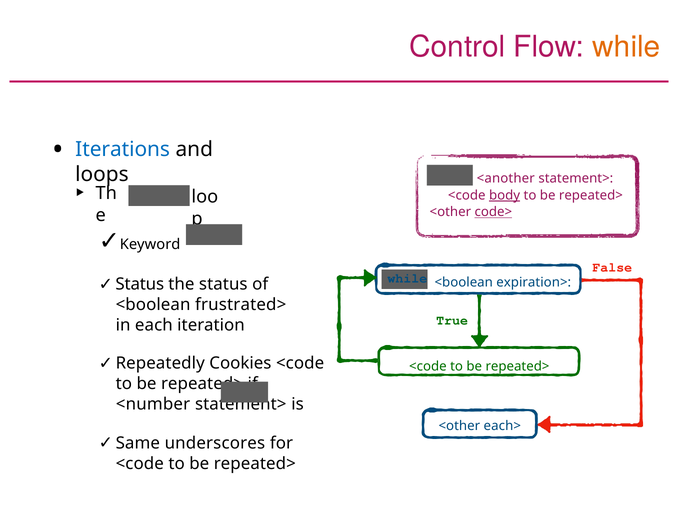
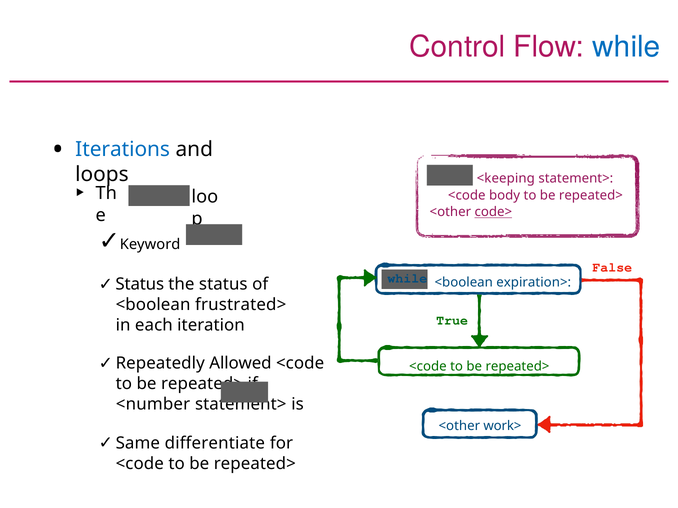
while at (626, 47) colour: orange -> blue
<another: <another -> <keeping
body underline: present -> none
Cookies: Cookies -> Allowed
each>: each> -> work>
underscores: underscores -> diﬀerentiate
